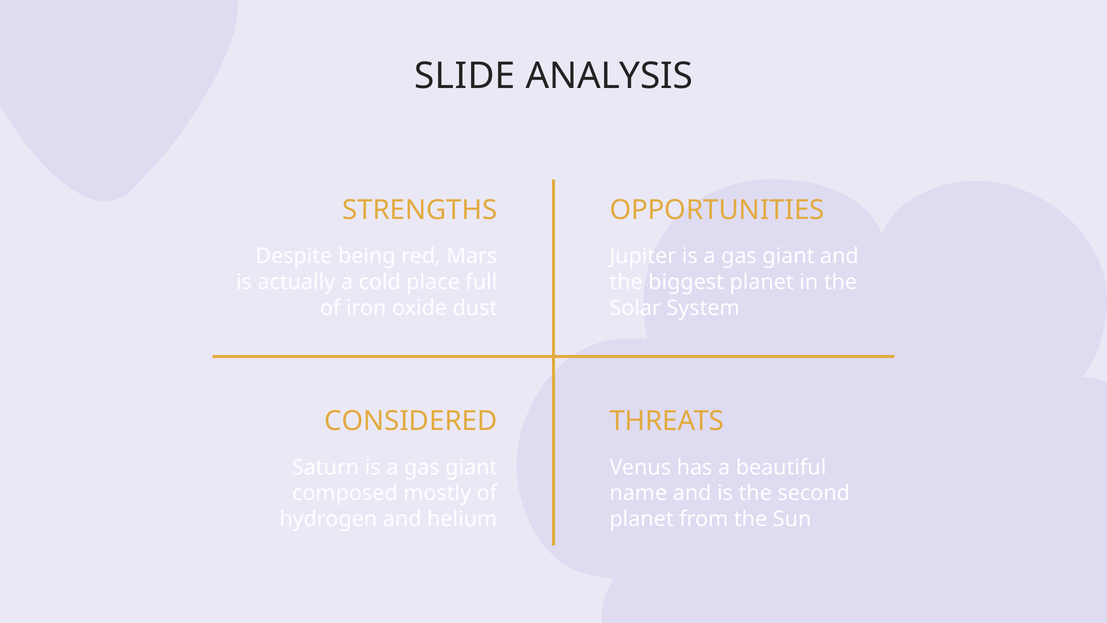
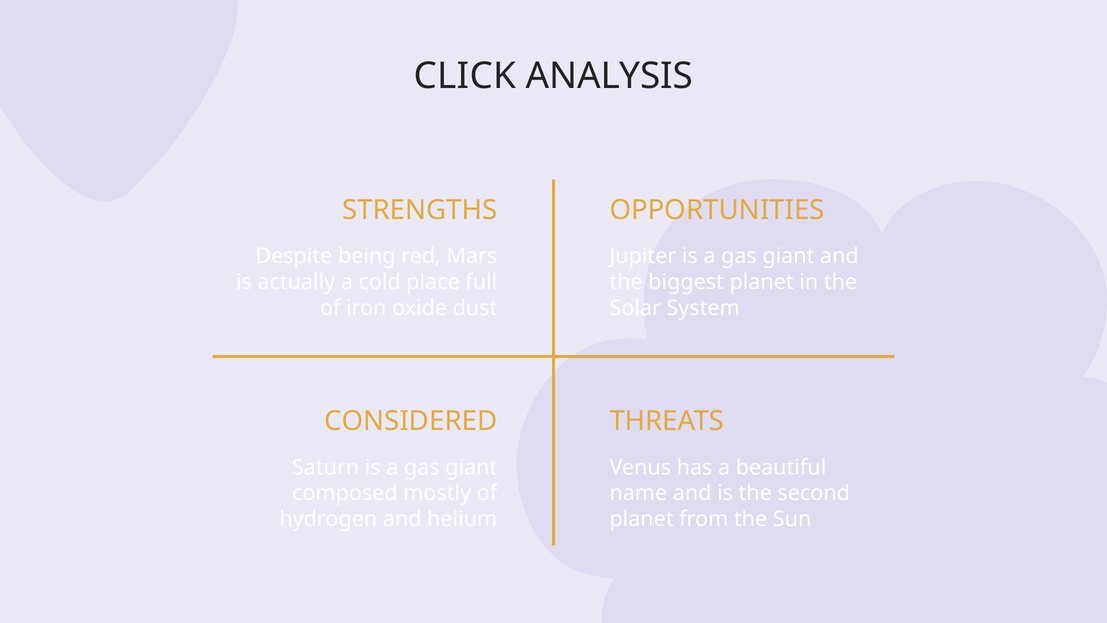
SLIDE: SLIDE -> CLICK
